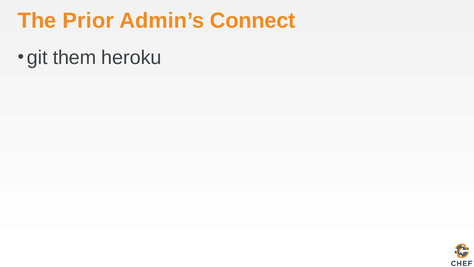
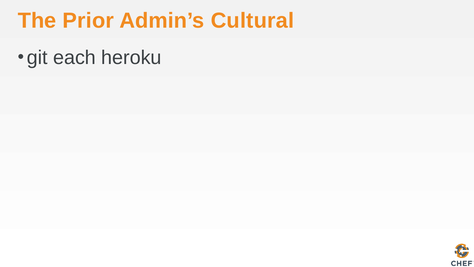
Connect: Connect -> Cultural
them: them -> each
